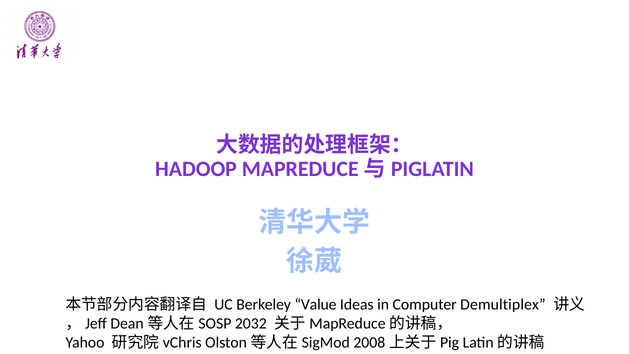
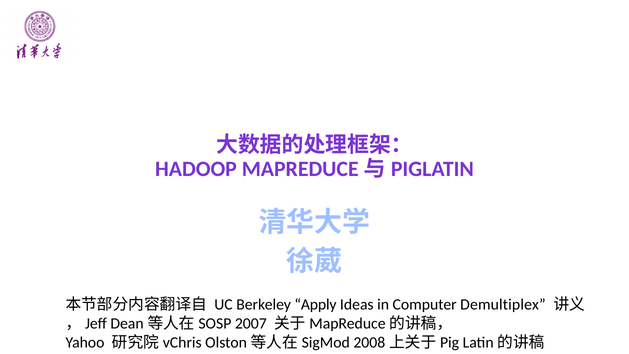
Value: Value -> Apply
2032: 2032 -> 2007
